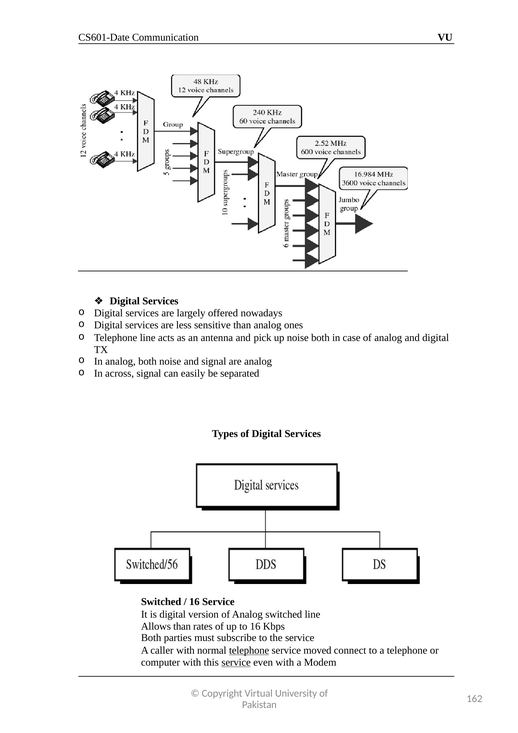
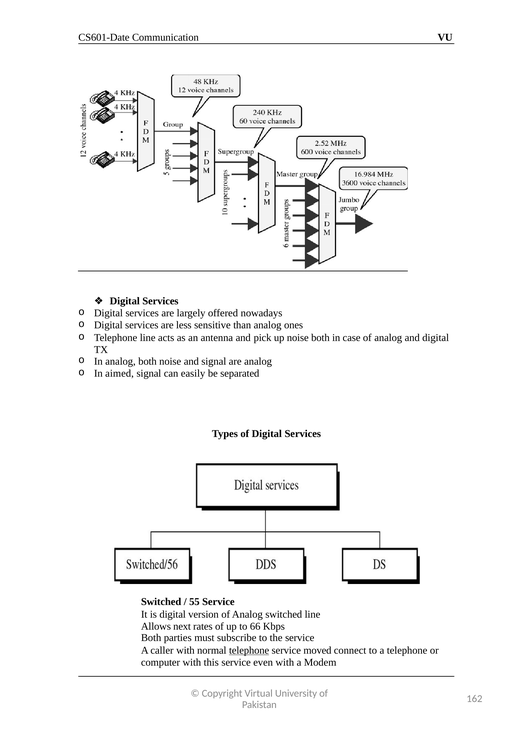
across: across -> aimed
16 at (194, 602): 16 -> 55
Allows than: than -> next
to 16: 16 -> 66
service at (236, 662) underline: present -> none
